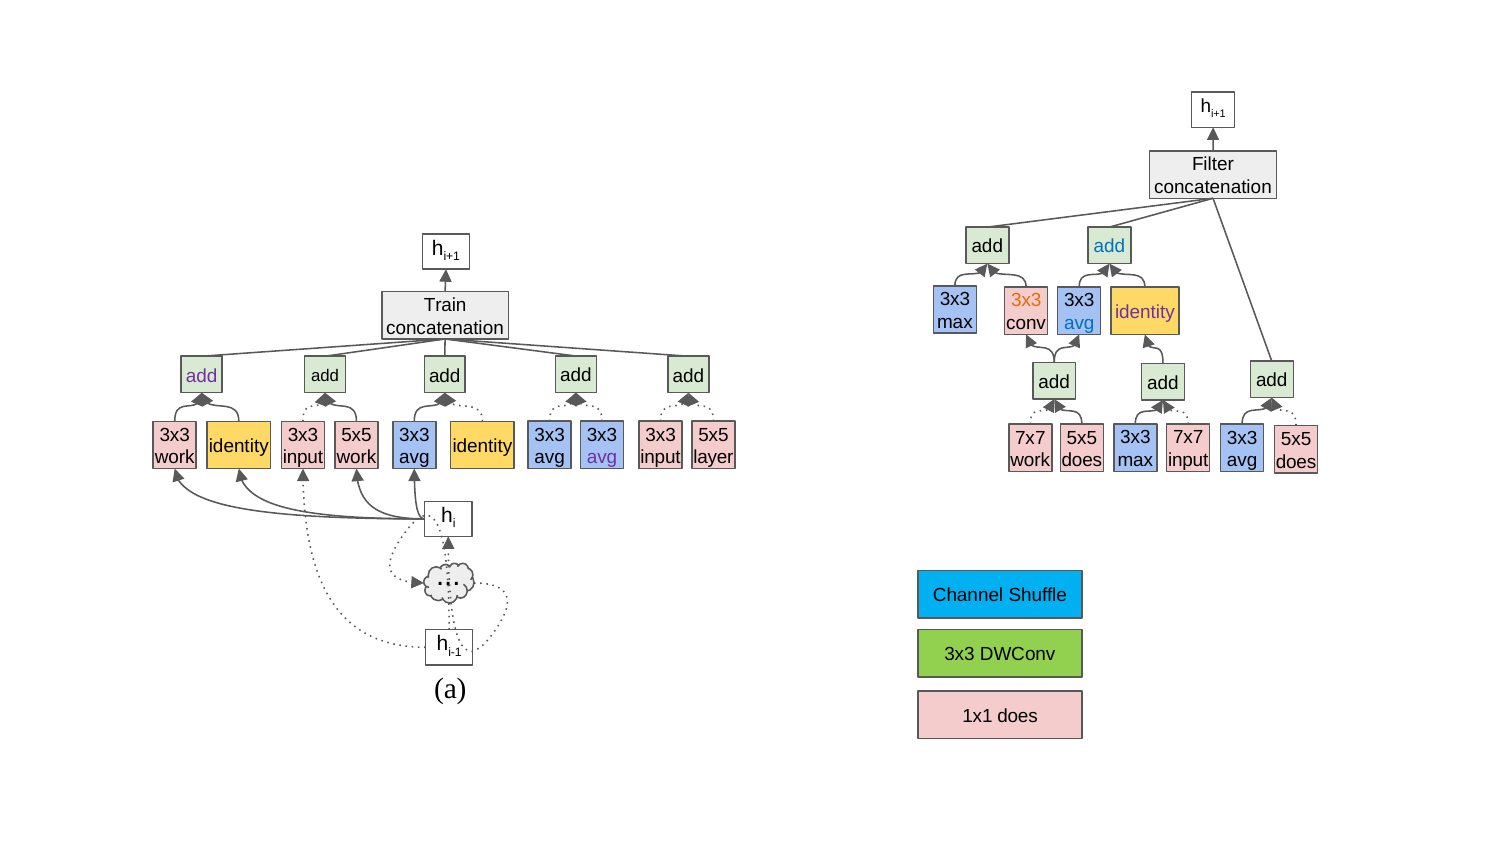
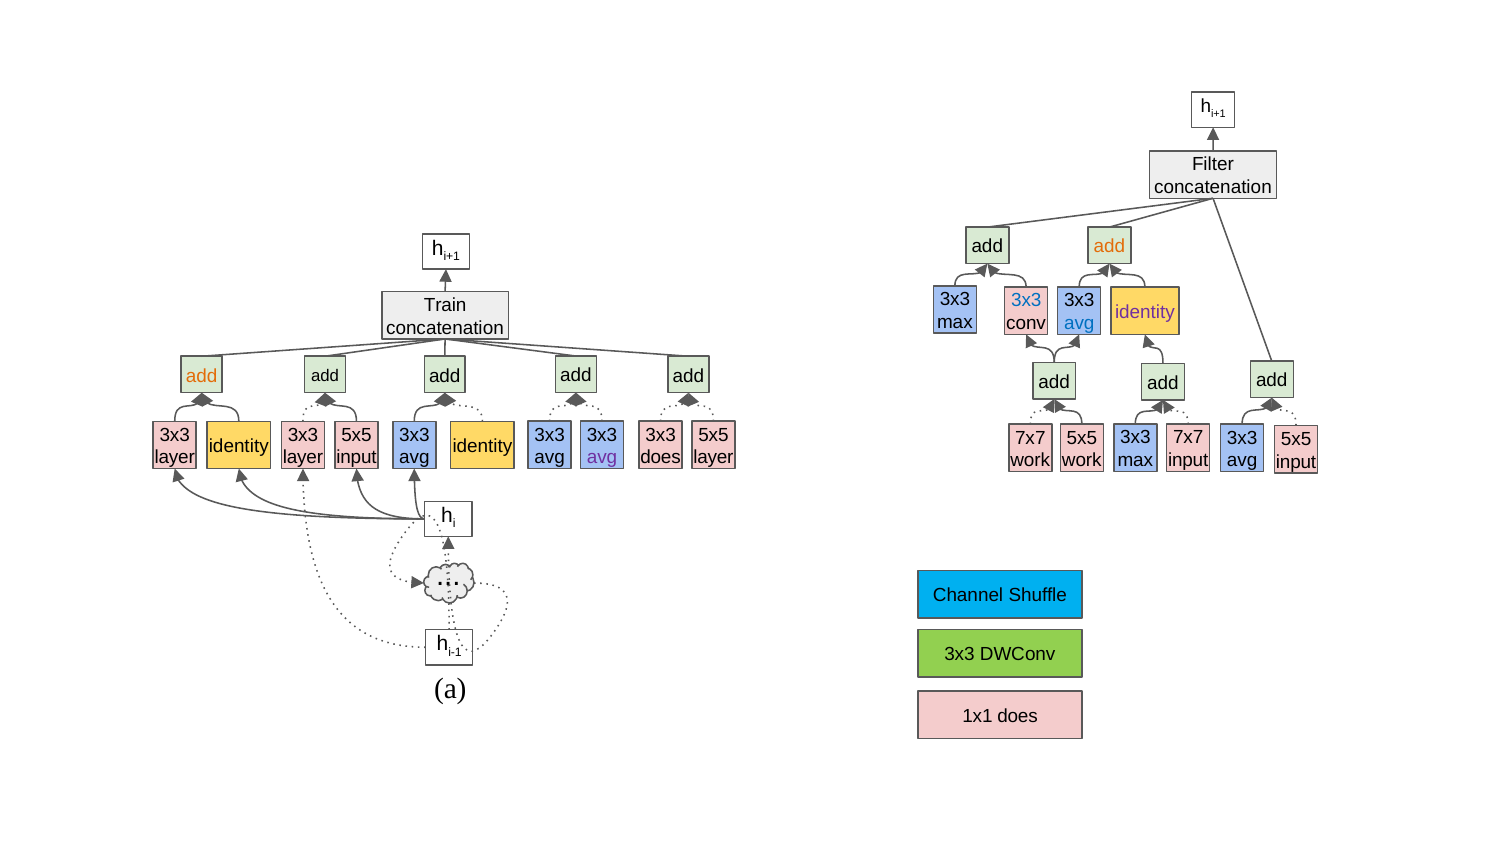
add at (1109, 247) colour: blue -> orange
3x3 at (1026, 300) colour: orange -> blue
add at (202, 376) colour: purple -> orange
input at (661, 457): input -> does
work at (175, 457): work -> layer
input at (303, 457): input -> layer
work at (356, 457): work -> input
does at (1082, 460): does -> work
does at (1296, 462): does -> input
